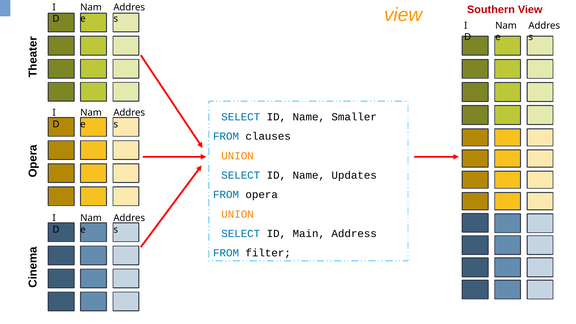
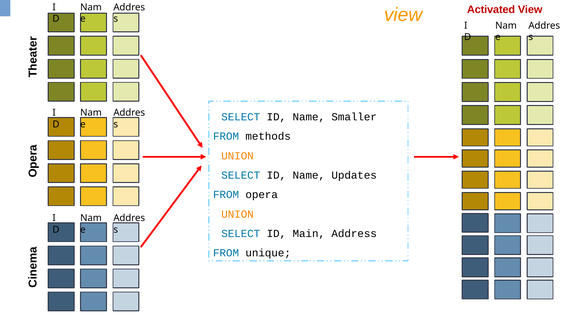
Southern: Southern -> Activated
clauses: clauses -> methods
filter: filter -> unique
